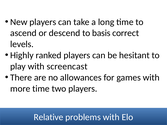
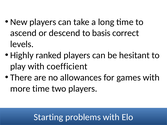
screencast: screencast -> coefficient
Relative: Relative -> Starting
